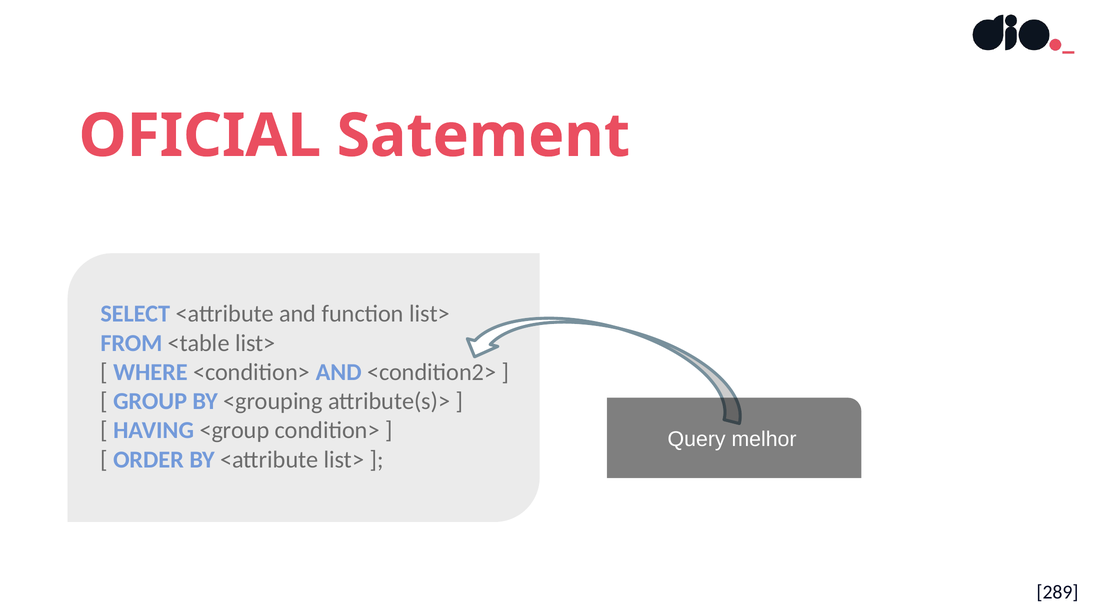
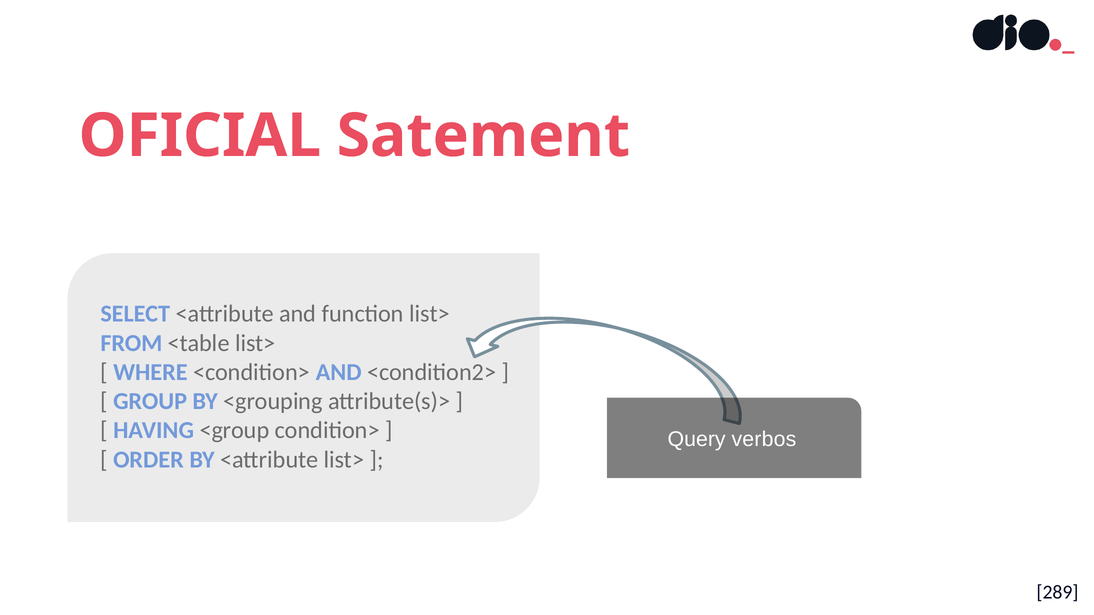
melhor: melhor -> verbos
